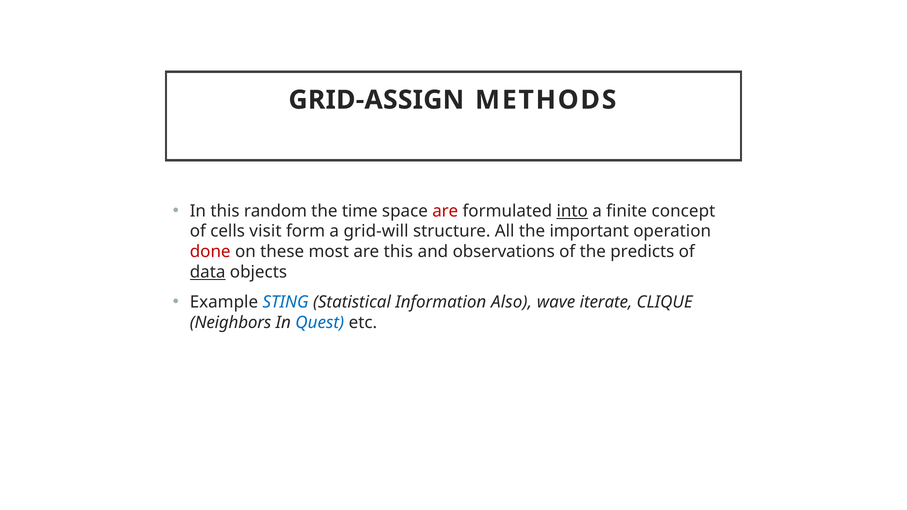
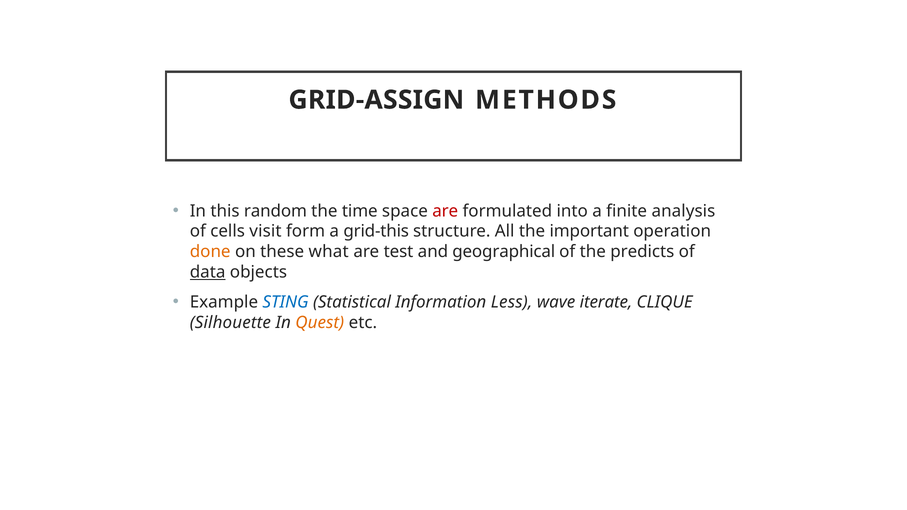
into underline: present -> none
concept: concept -> analysis
grid-will: grid-will -> grid-this
done colour: red -> orange
most: most -> what
are this: this -> test
observations: observations -> geographical
Also: Also -> Less
Neighbors: Neighbors -> Silhouette
Quest colour: blue -> orange
